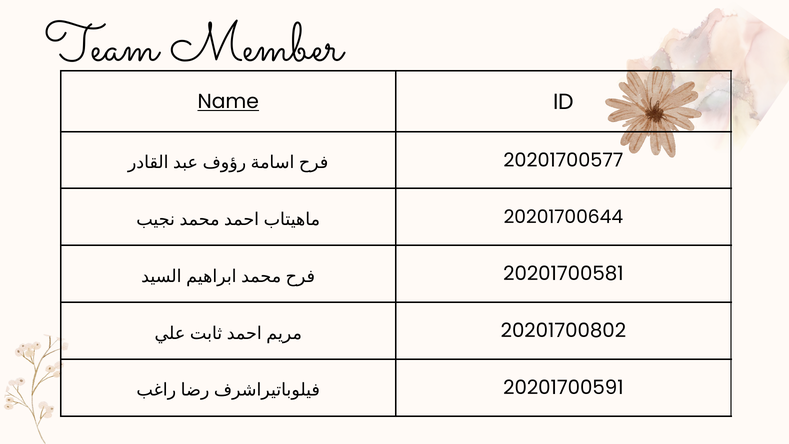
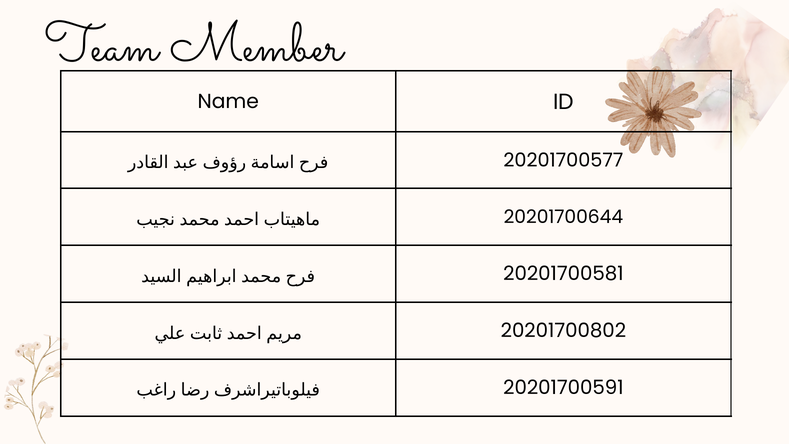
Name underline: present -> none
